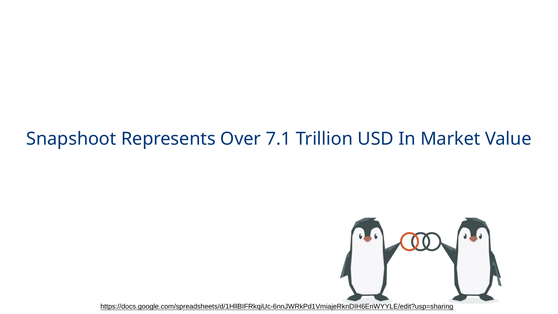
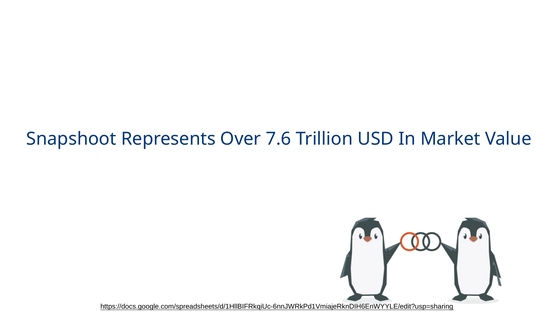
7.1: 7.1 -> 7.6
